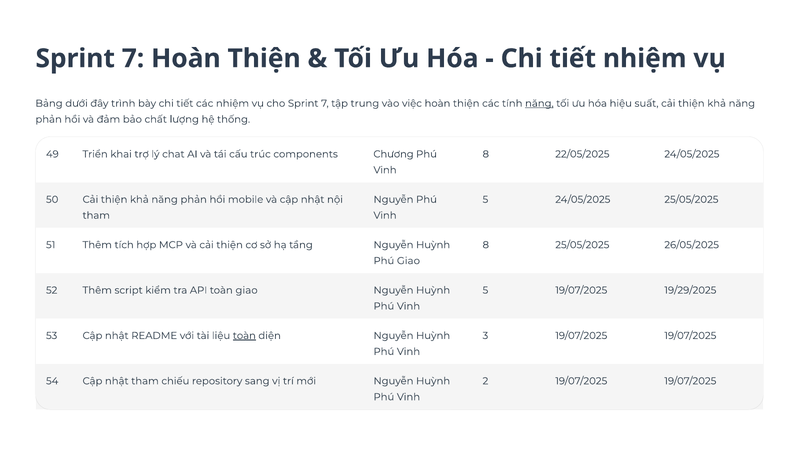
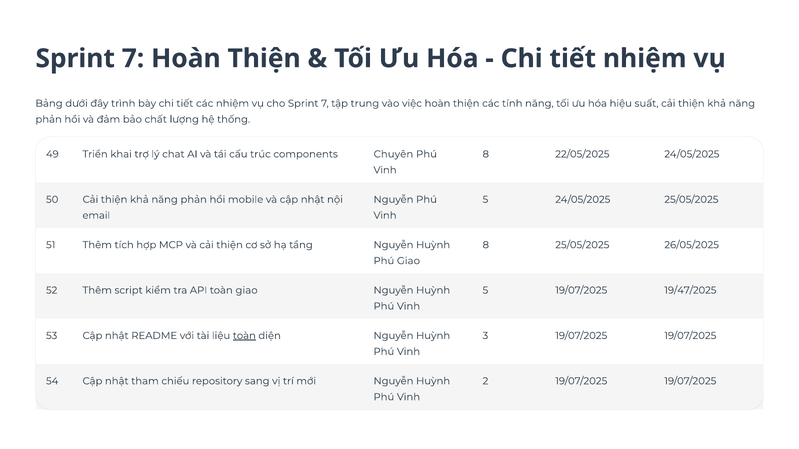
năng at (539, 104) underline: present -> none
Chương: Chương -> Chuyên
tham at (96, 216): tham -> email
19/29/2025: 19/29/2025 -> 19/47/2025
